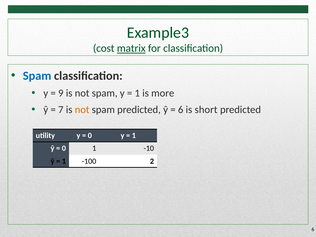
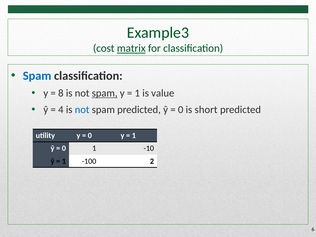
9: 9 -> 8
spam at (105, 93) underline: none -> present
more: more -> value
7: 7 -> 4
not at (82, 110) colour: orange -> blue
6 at (181, 110): 6 -> 0
